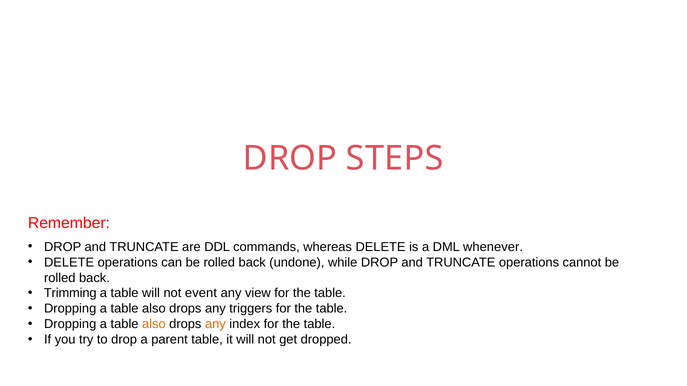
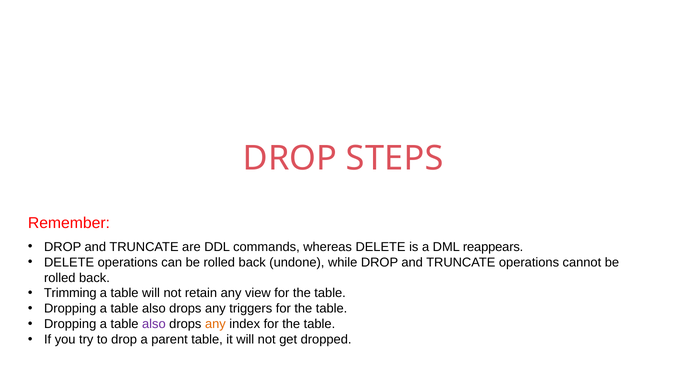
whenever: whenever -> reappears
event: event -> retain
also at (154, 324) colour: orange -> purple
